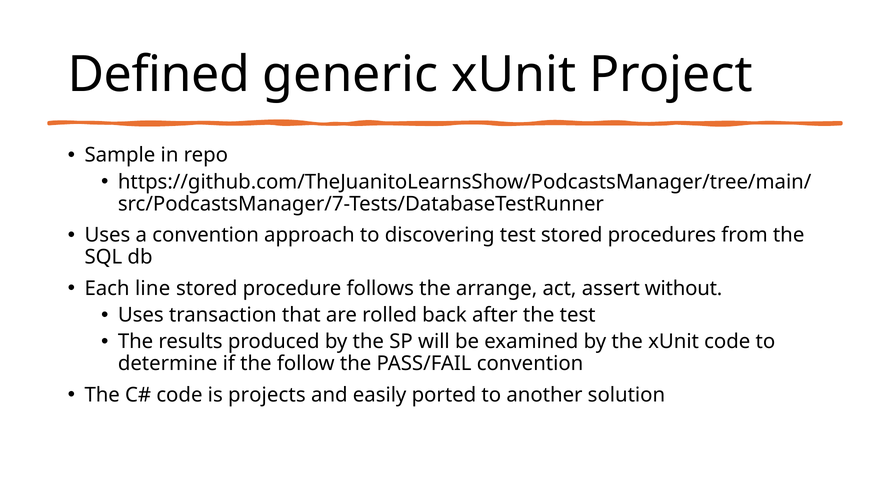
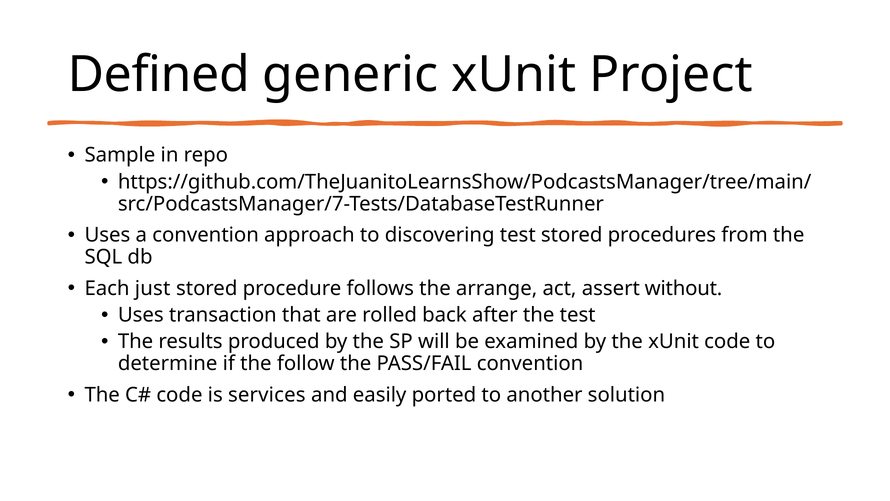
line: line -> just
projects: projects -> services
